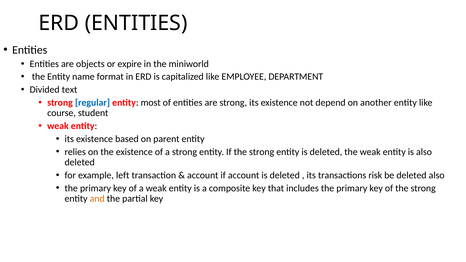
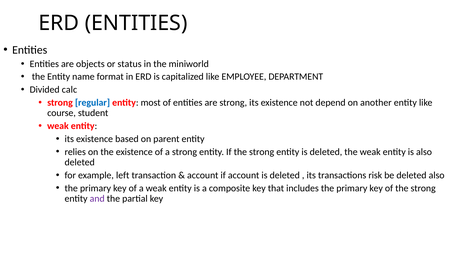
expire: expire -> status
text: text -> calc
and colour: orange -> purple
